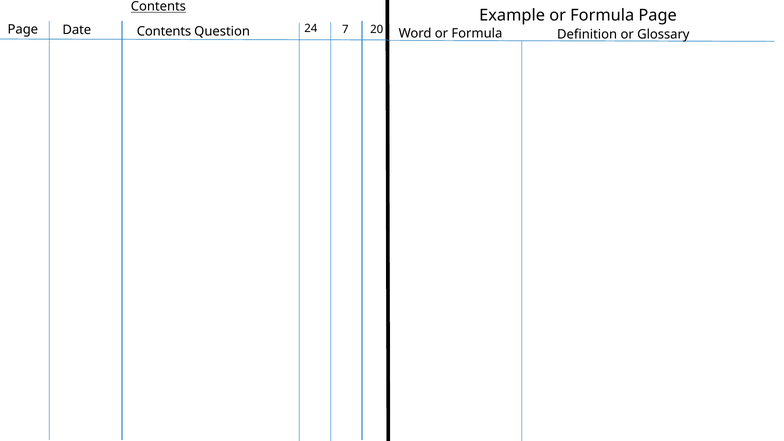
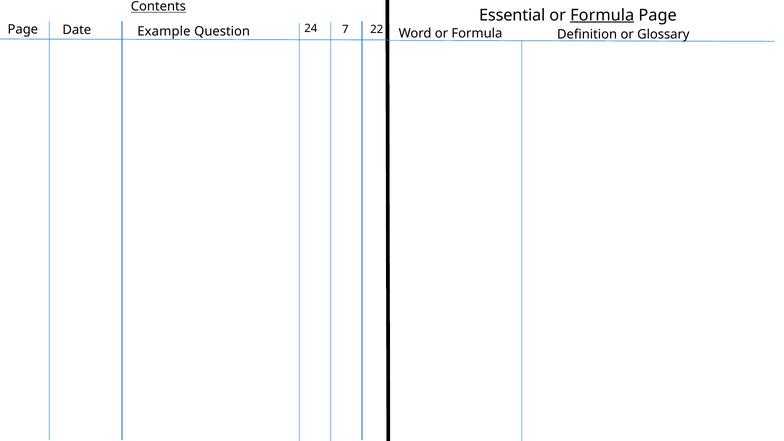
Example: Example -> Essential
Formula at (602, 15) underline: none -> present
20: 20 -> 22
Date Contents: Contents -> Example
